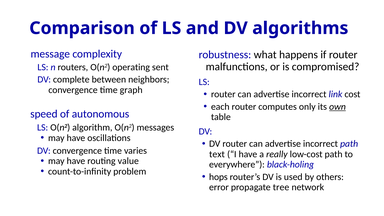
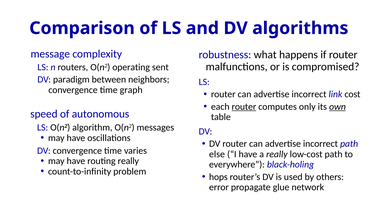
complete: complete -> paradigm
router at (244, 107) underline: none -> present
text: text -> else
routing value: value -> really
tree: tree -> glue
